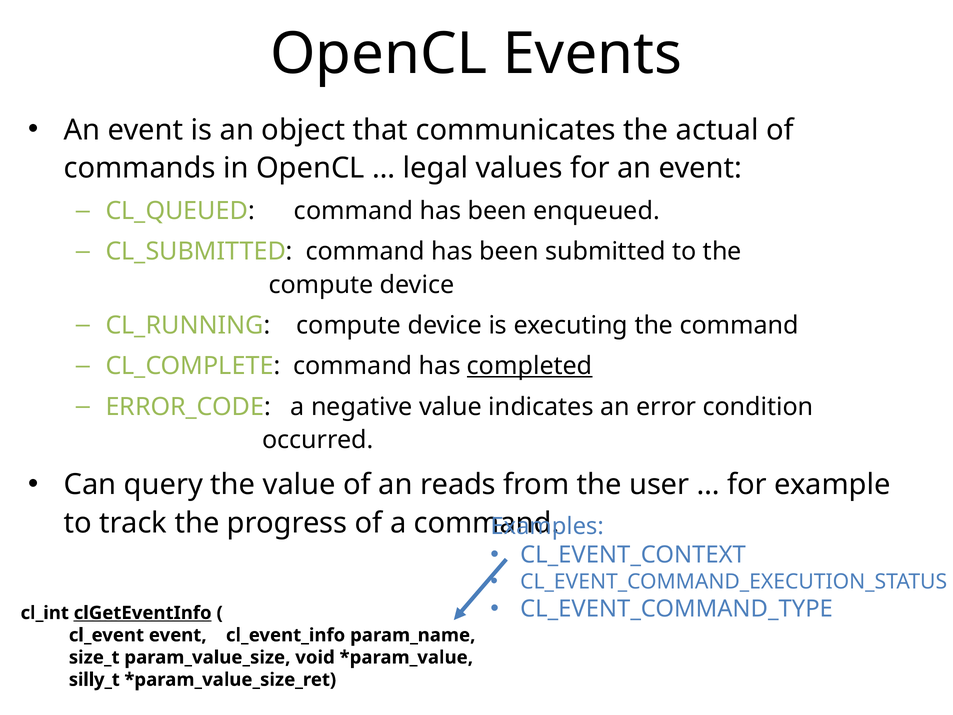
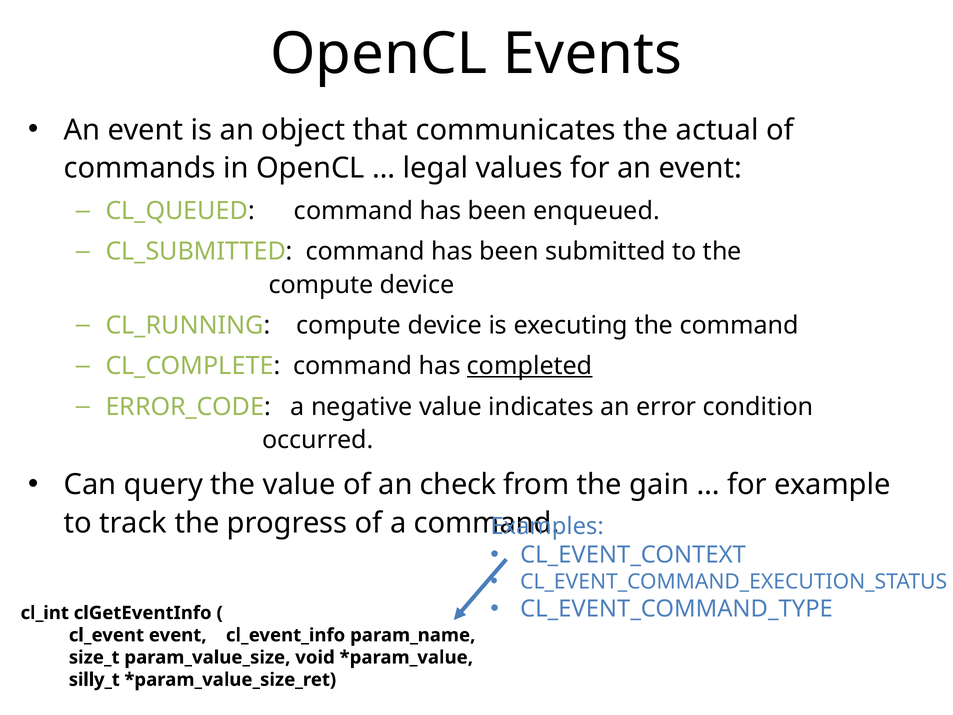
reads: reads -> check
user: user -> gain
clGetEventInfo underline: present -> none
